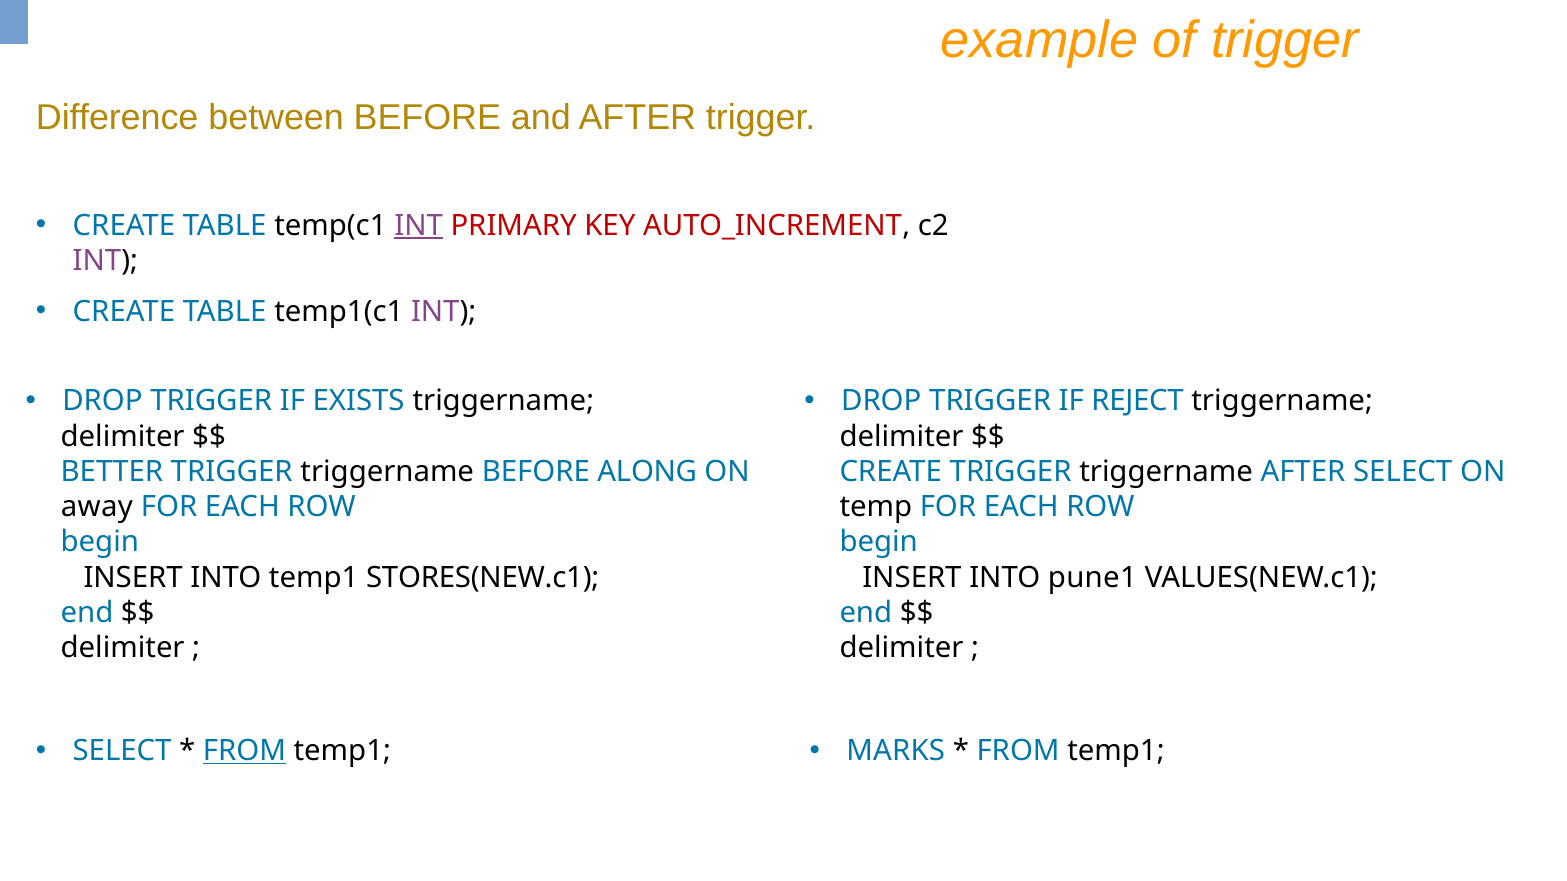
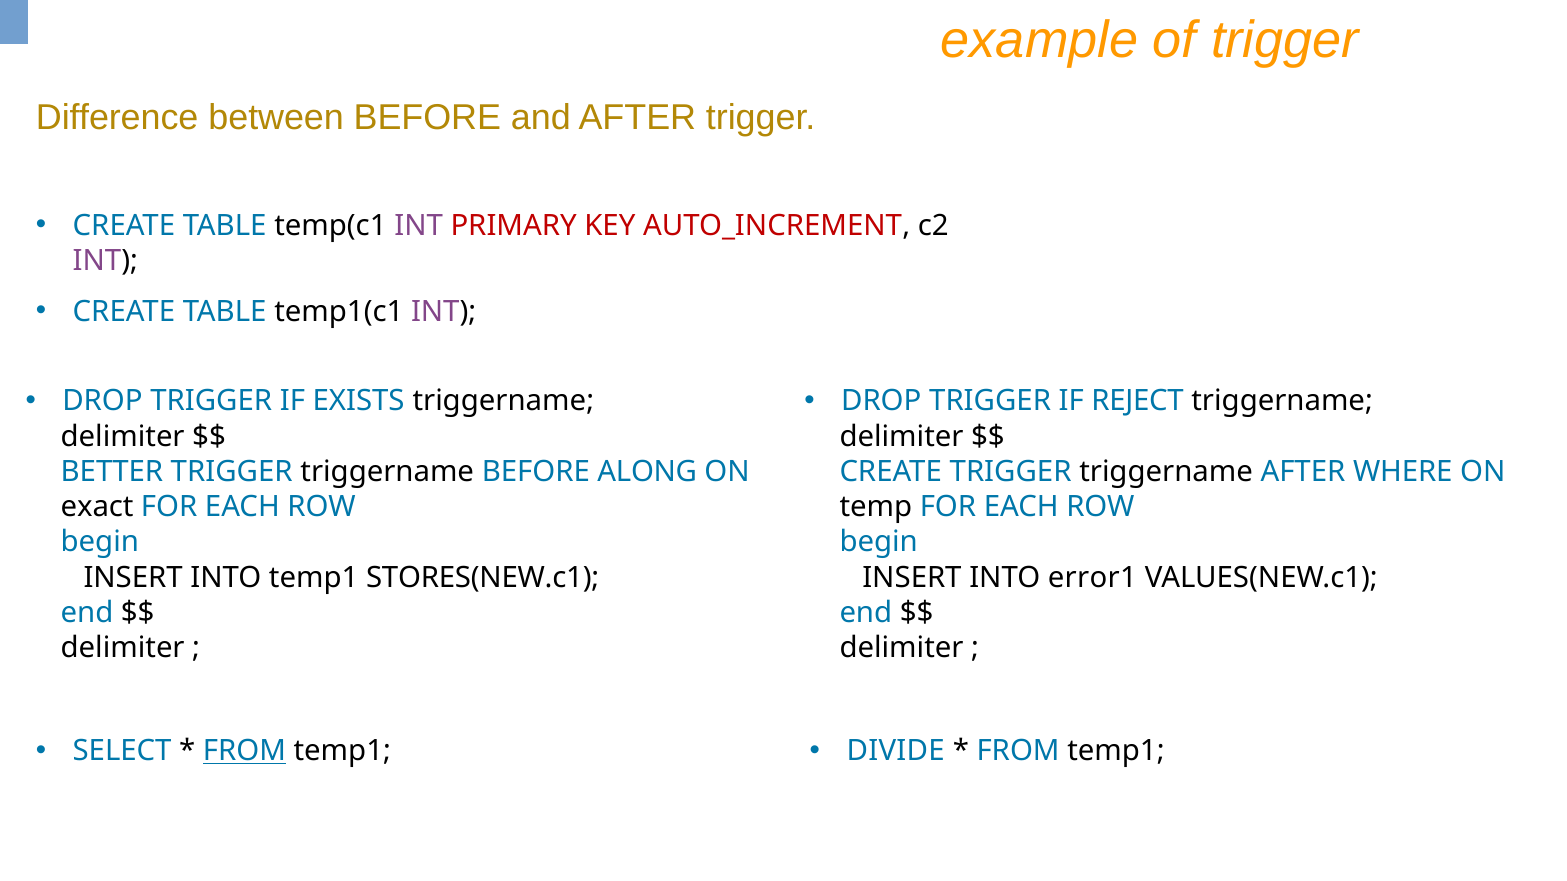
INT at (419, 225) underline: present -> none
AFTER SELECT: SELECT -> WHERE
away: away -> exact
pune1: pune1 -> error1
MARKS: MARKS -> DIVIDE
